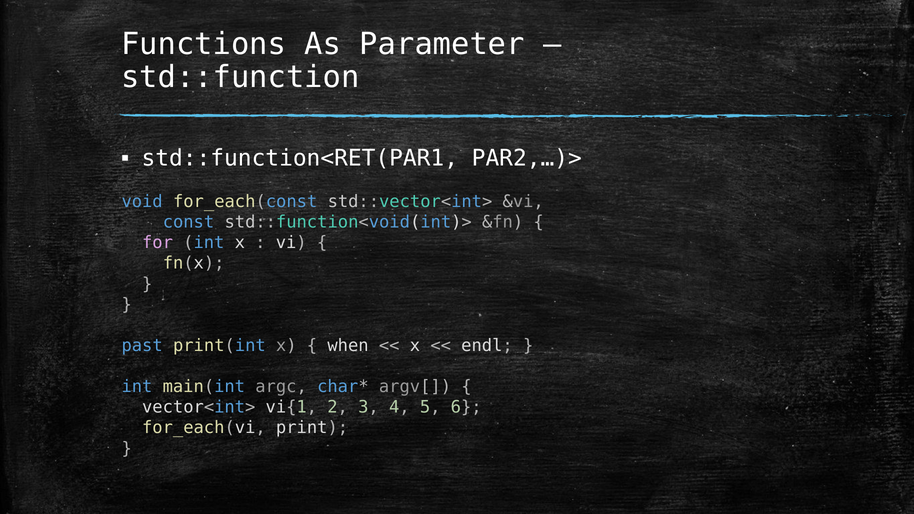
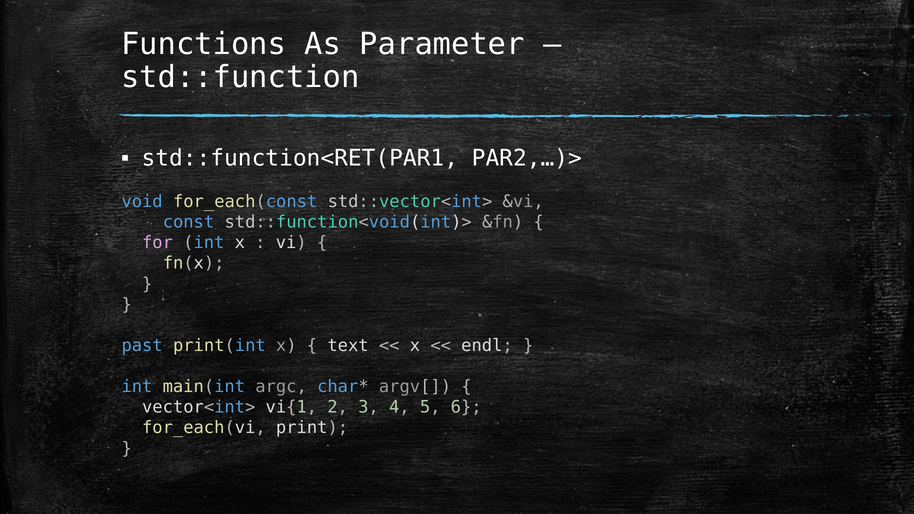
when: when -> text
